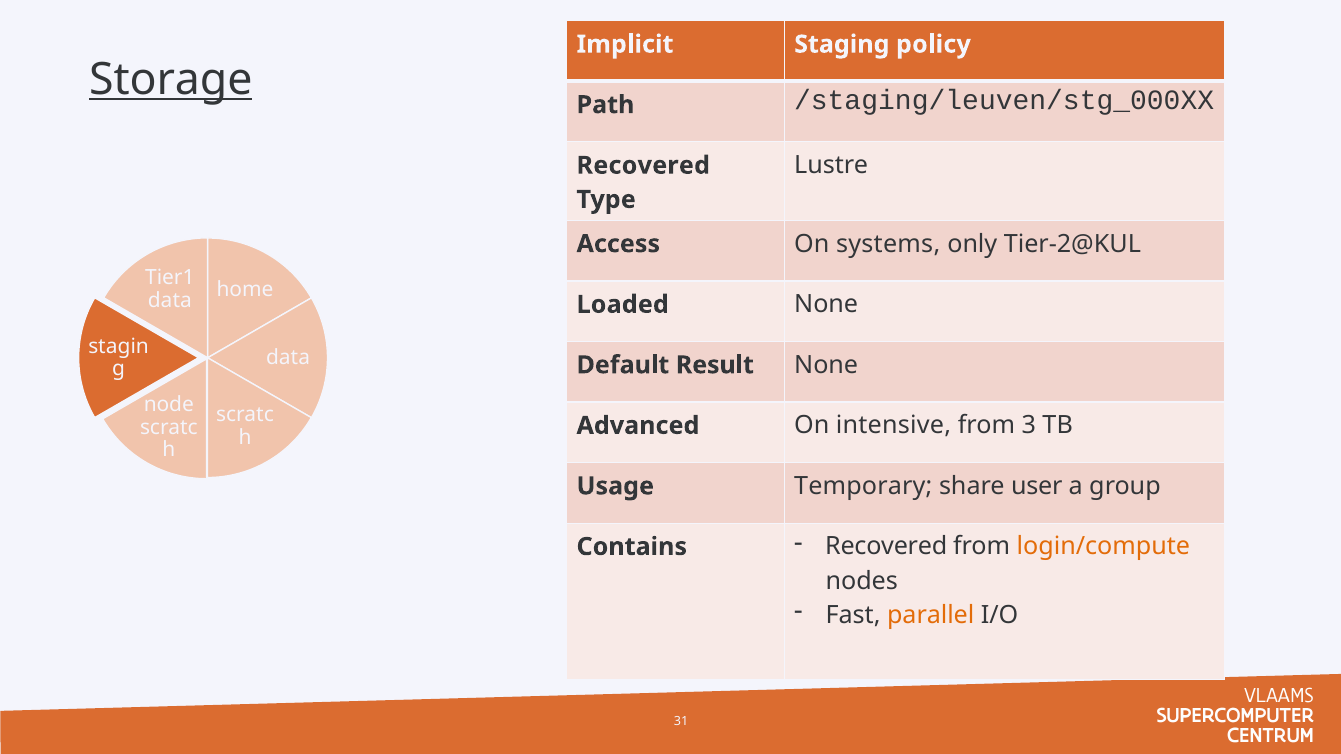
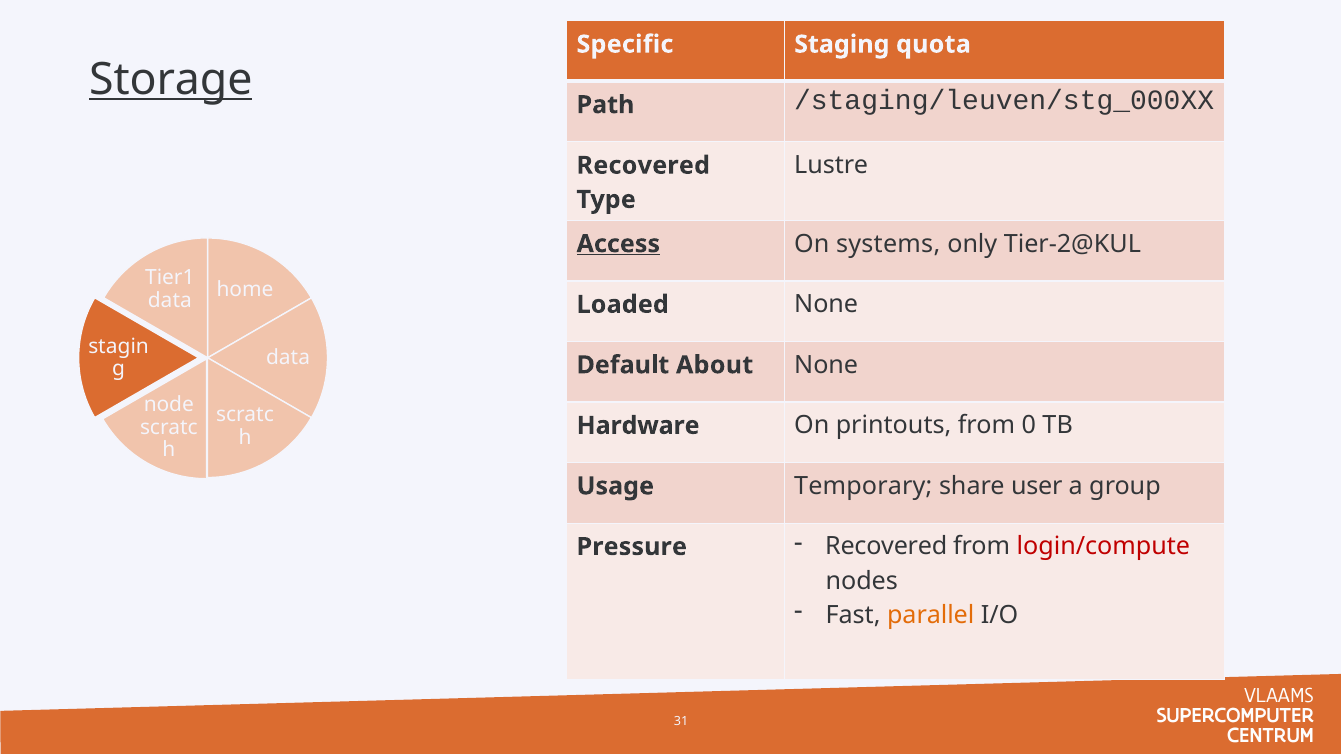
Implicit: Implicit -> Specific
policy: policy -> quota
Access underline: none -> present
Result: Result -> About
Advanced: Advanced -> Hardware
intensive: intensive -> printouts
3: 3 -> 0
Contains: Contains -> Pressure
login/compute colour: orange -> red
